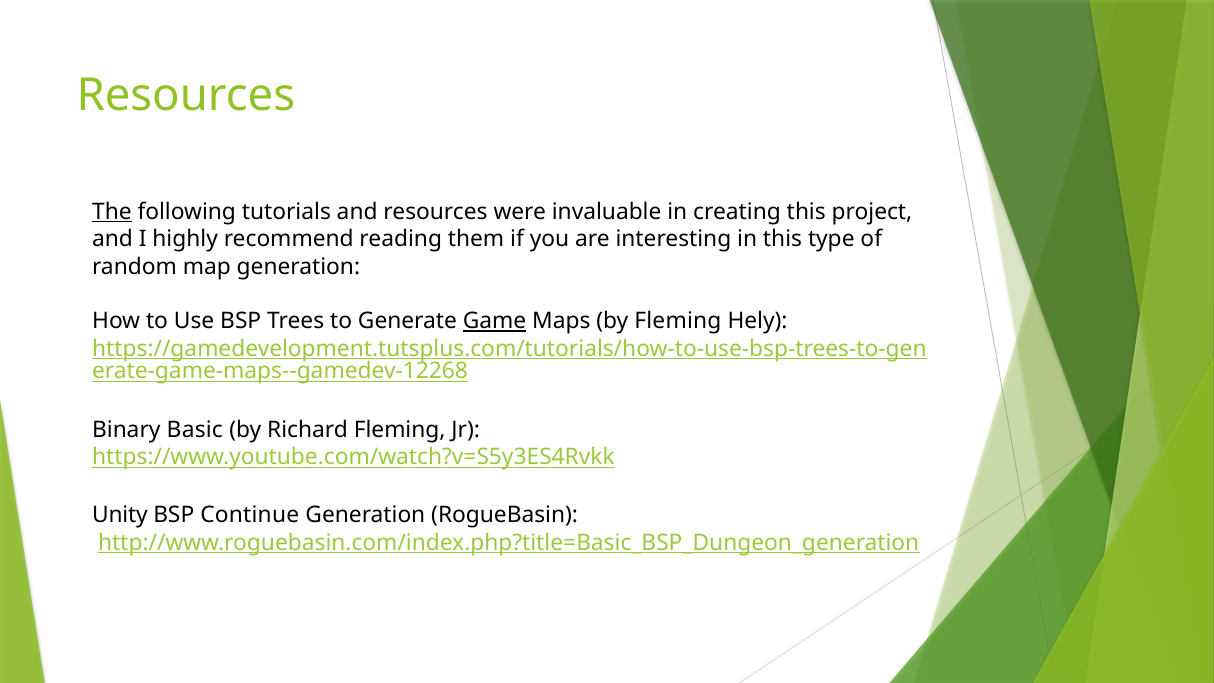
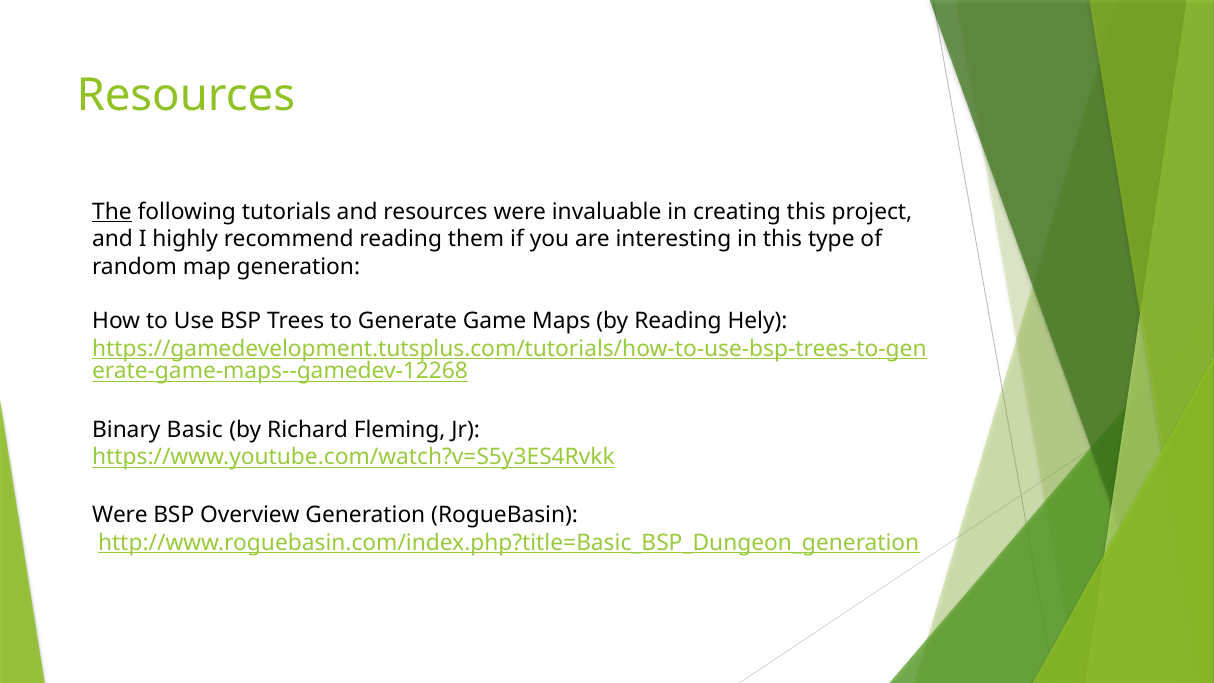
Game underline: present -> none
by Fleming: Fleming -> Reading
Unity at (120, 515): Unity -> Were
Continue: Continue -> Overview
